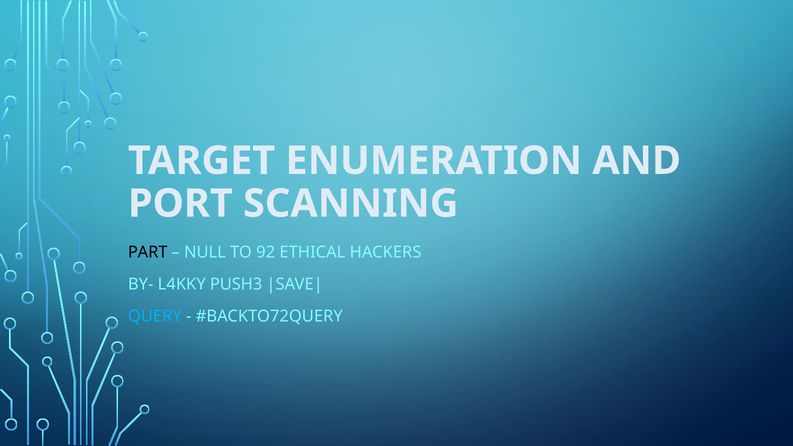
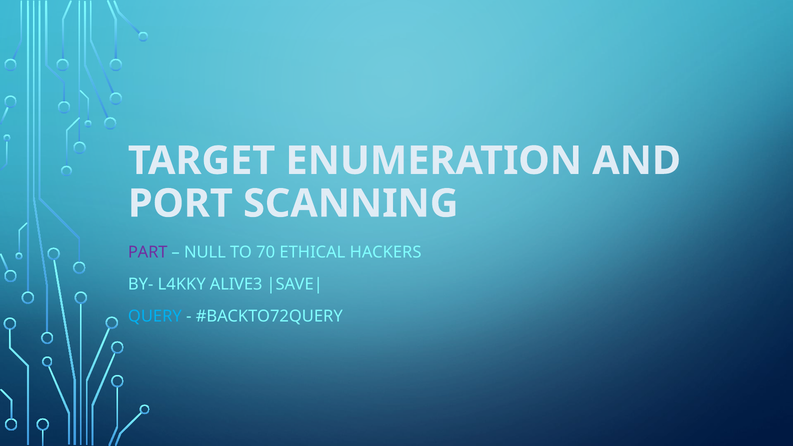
PART colour: black -> purple
92: 92 -> 70
PUSH3: PUSH3 -> ALIVE3
